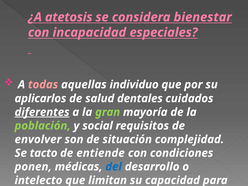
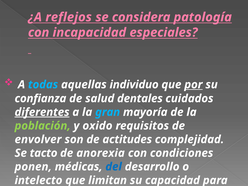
atetosis: atetosis -> reflejos
bienestar: bienestar -> patología
todas colour: pink -> light blue
por underline: none -> present
aplicarlos: aplicarlos -> confianza
gran colour: light green -> light blue
social: social -> oxido
situación: situación -> actitudes
entiende: entiende -> anorexia
